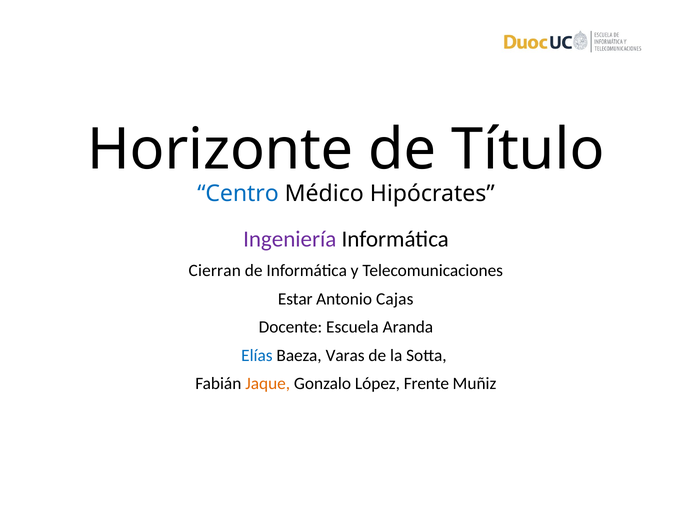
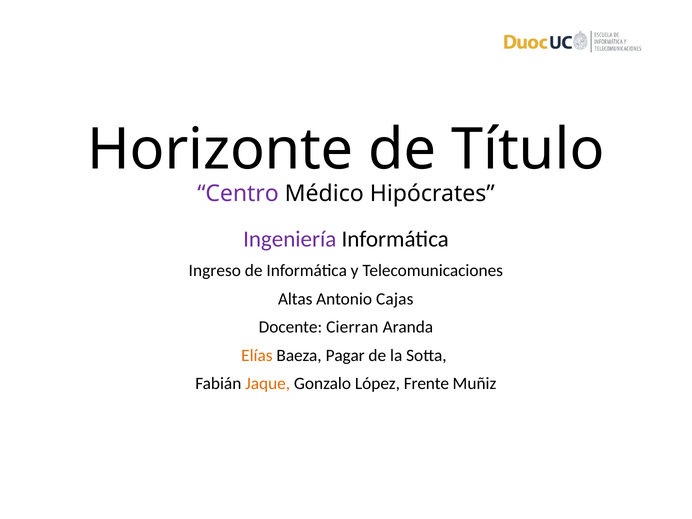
Centro colour: blue -> purple
Cierran: Cierran -> Ingreso
Estar: Estar -> Altas
Escuela: Escuela -> Cierran
Elías colour: blue -> orange
Varas: Varas -> Pagar
